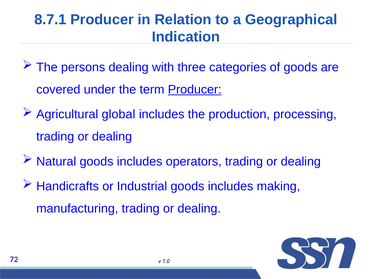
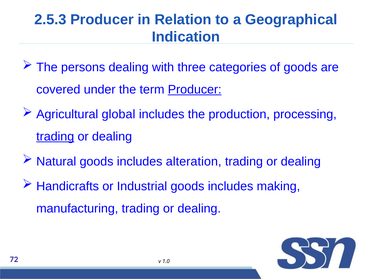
8.7.1: 8.7.1 -> 2.5.3
trading at (55, 137) underline: none -> present
operators: operators -> alteration
